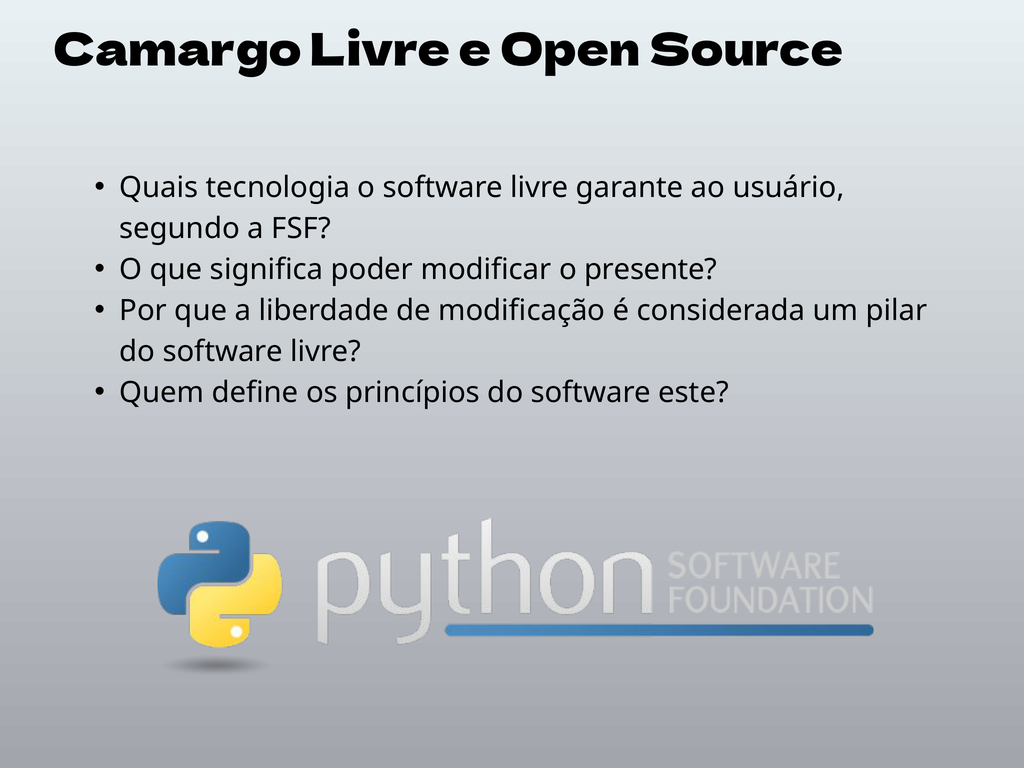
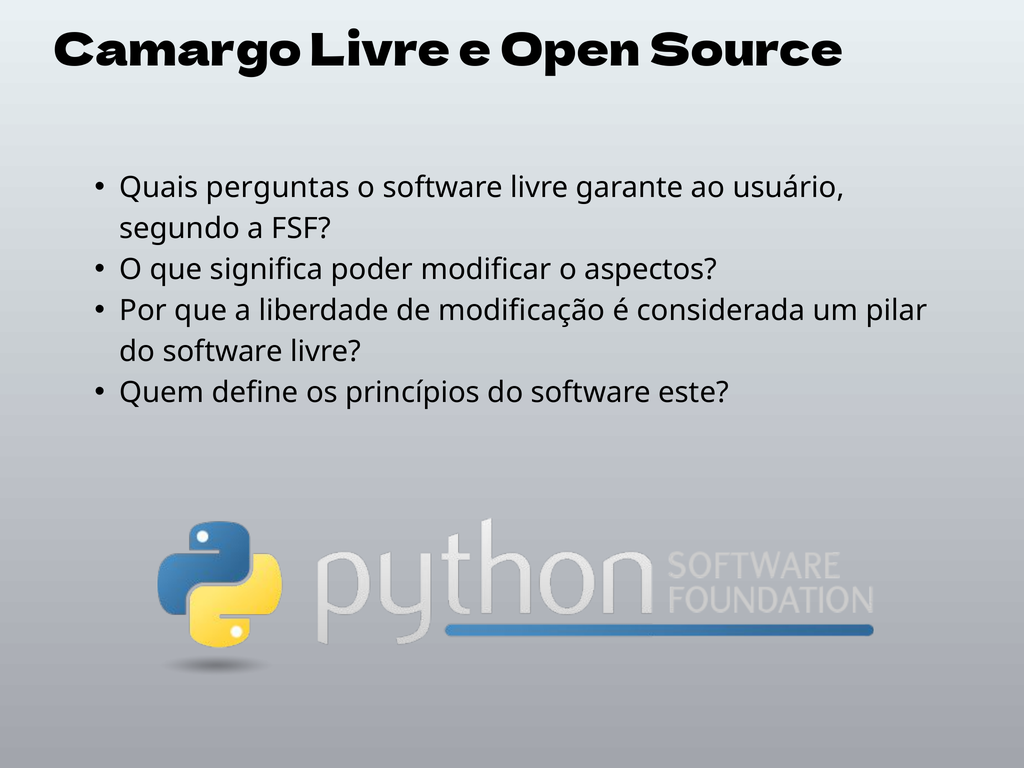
tecnologia: tecnologia -> perguntas
presente: presente -> aspectos
